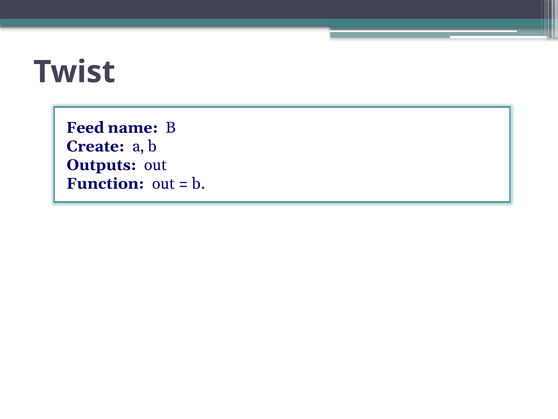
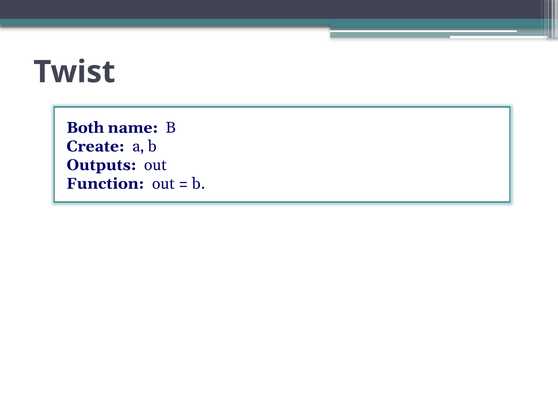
Feed: Feed -> Both
